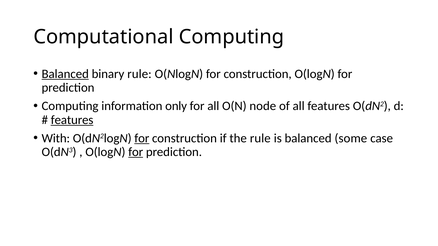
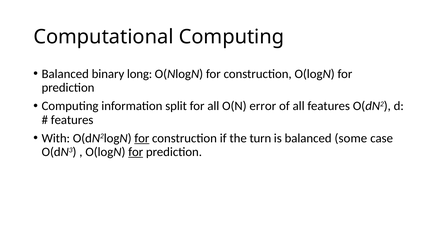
Balanced at (65, 74) underline: present -> none
binary rule: rule -> long
only: only -> split
node: node -> error
features at (72, 120) underline: present -> none
the rule: rule -> turn
